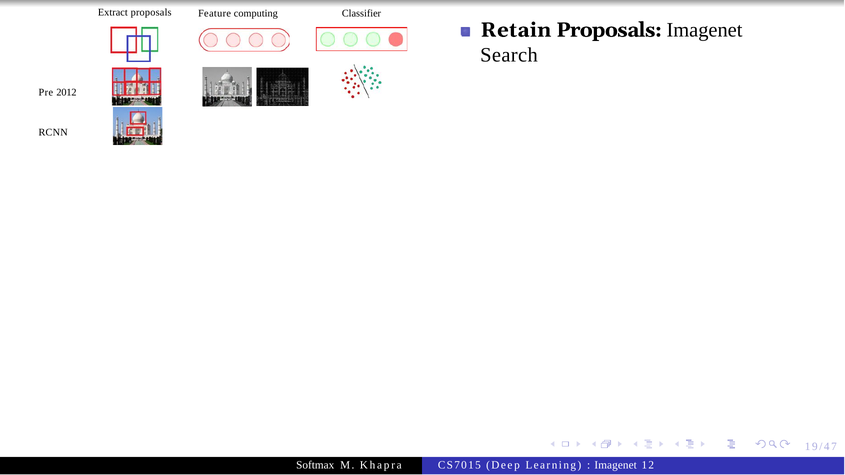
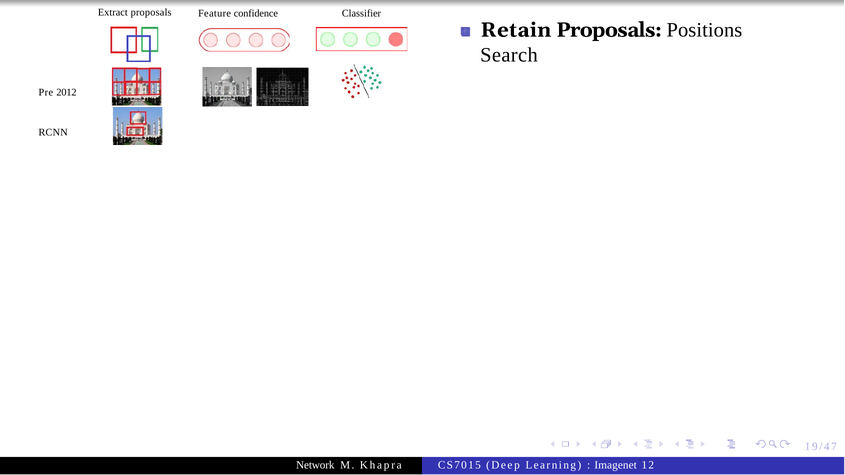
computing: computing -> confidence
Proposals Imagenet: Imagenet -> Positions
Softmax: Softmax -> Network
